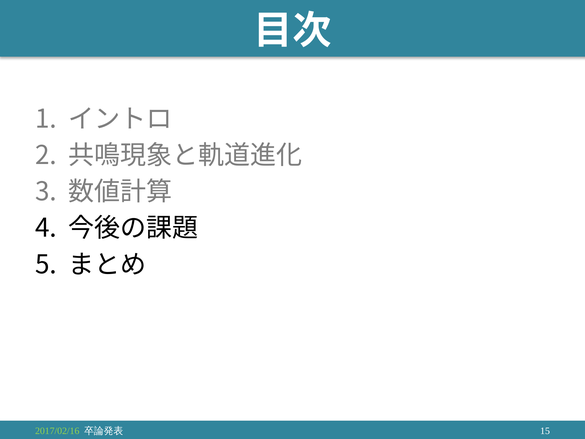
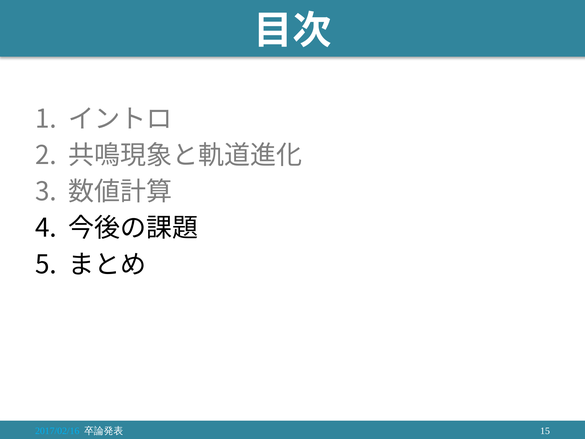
2017/02/16 colour: light green -> light blue
